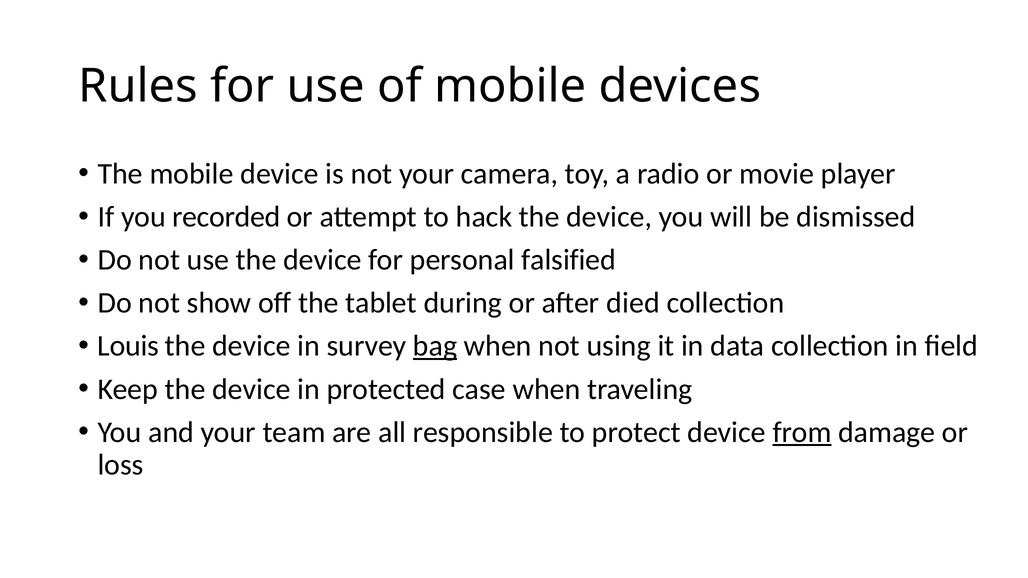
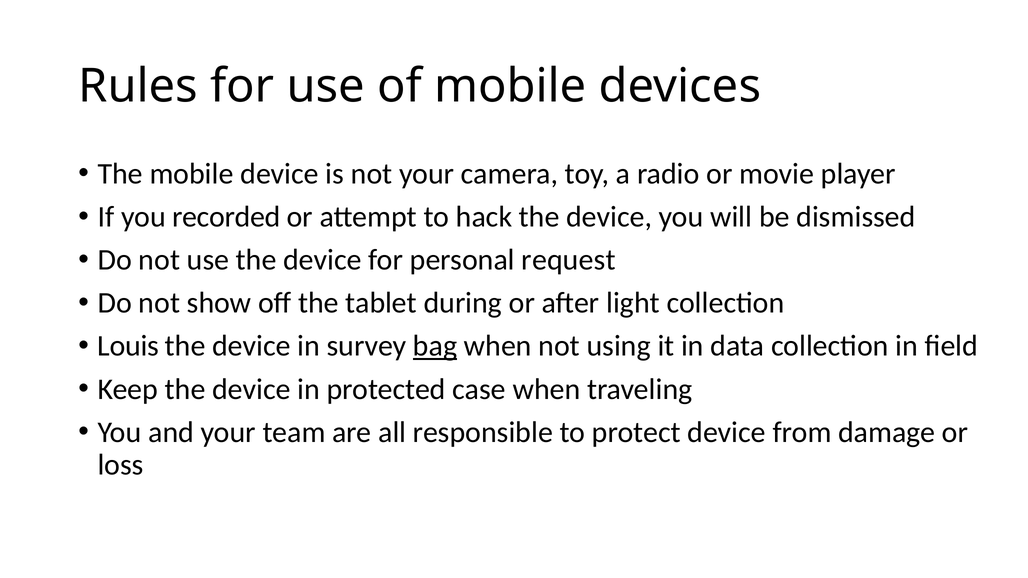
falsified: falsified -> request
died: died -> light
from underline: present -> none
